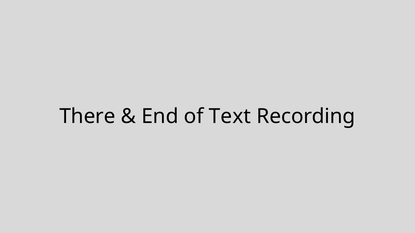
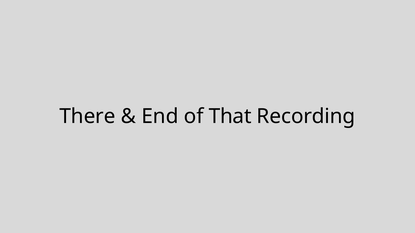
Text: Text -> That
